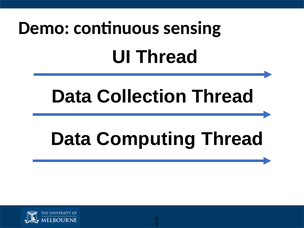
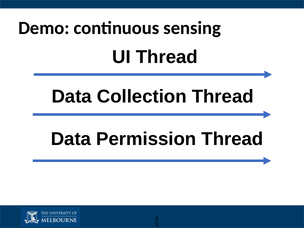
Computing: Computing -> Permission
